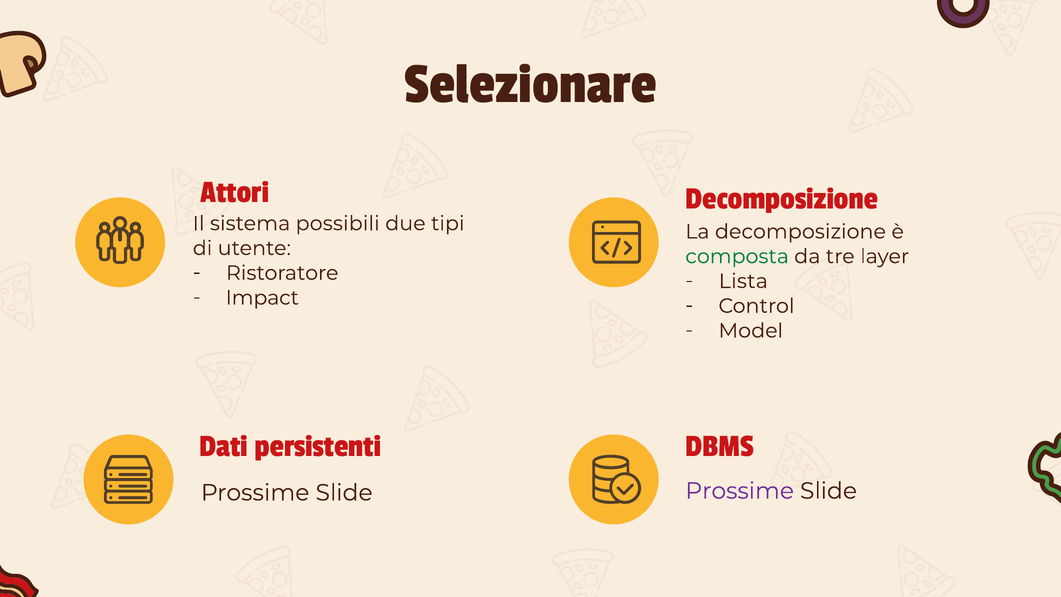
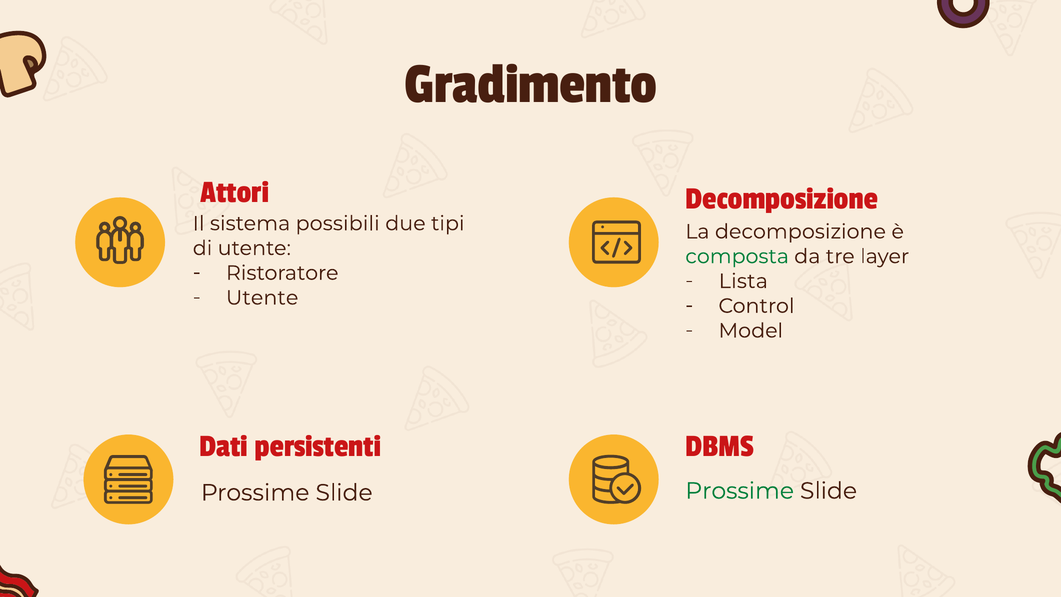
Selezionare: Selezionare -> Gradimento
Impact at (262, 298): Impact -> Utente
Prossime at (740, 491) colour: purple -> green
